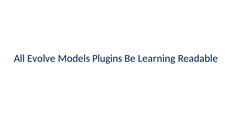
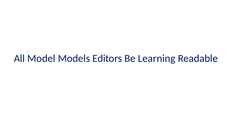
Evolve: Evolve -> Model
Plugins: Plugins -> Editors
